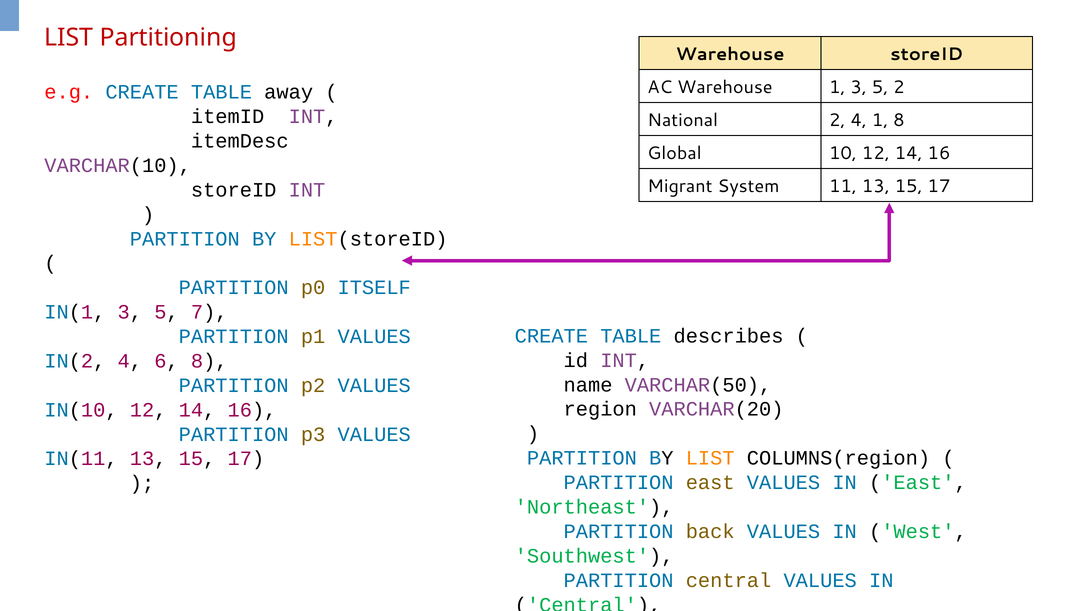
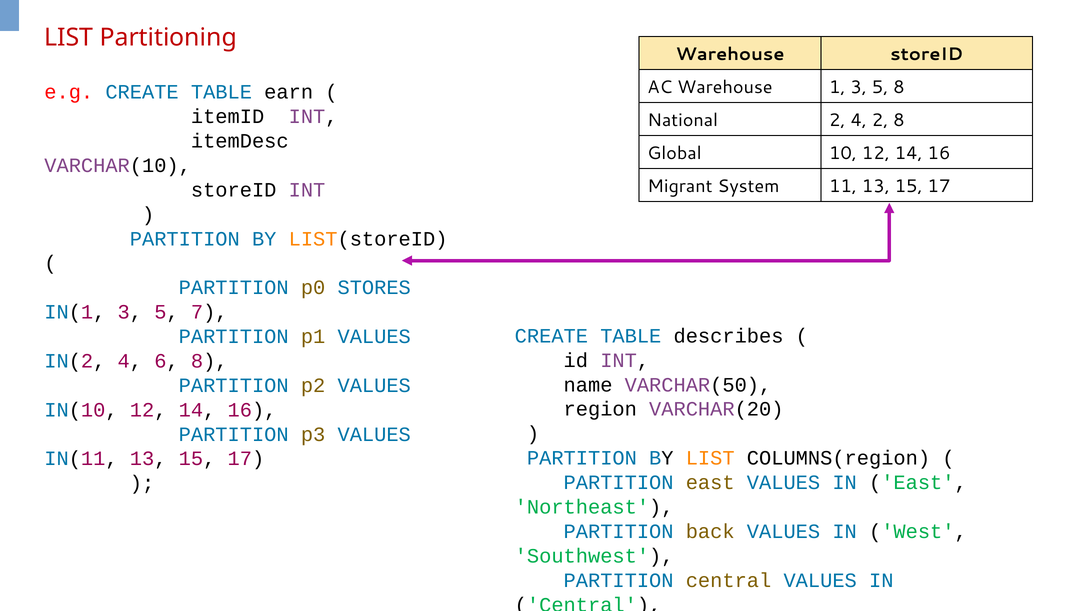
5 2: 2 -> 8
away: away -> earn
4 1: 1 -> 2
ITSELF: ITSELF -> STORES
